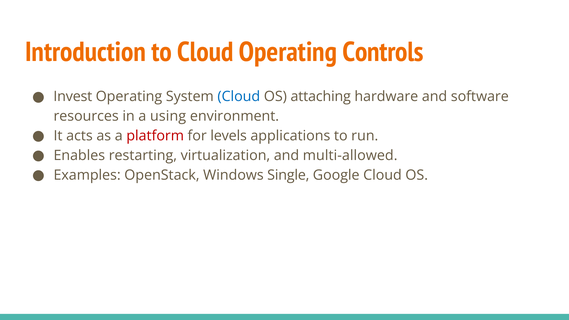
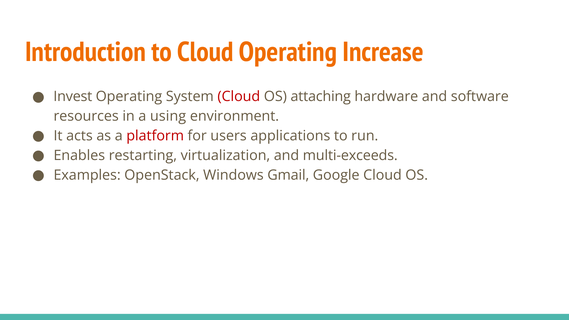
Controls: Controls -> Increase
Cloud at (239, 97) colour: blue -> red
levels: levels -> users
multi-allowed: multi-allowed -> multi-exceeds
Single: Single -> Gmail
